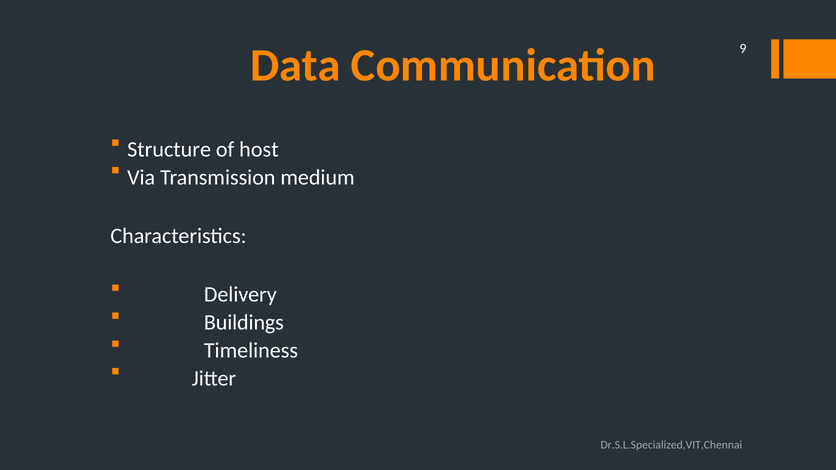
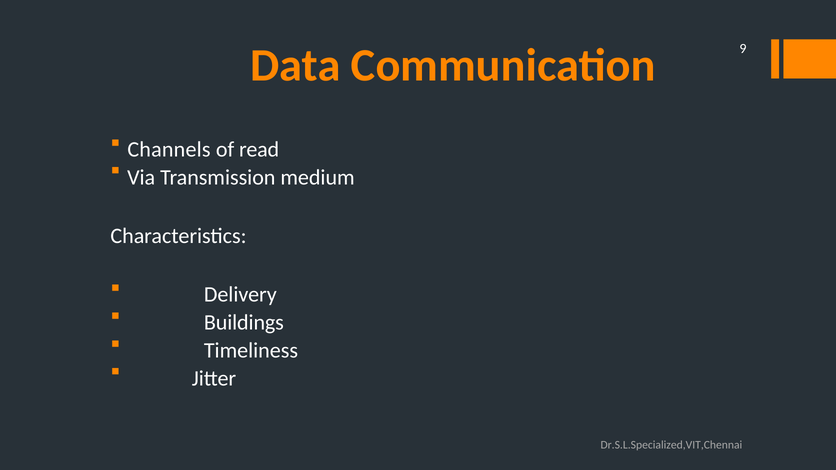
Structure: Structure -> Channels
host: host -> read
